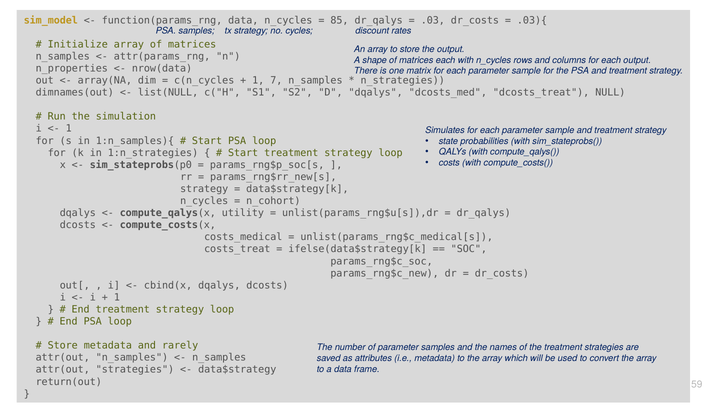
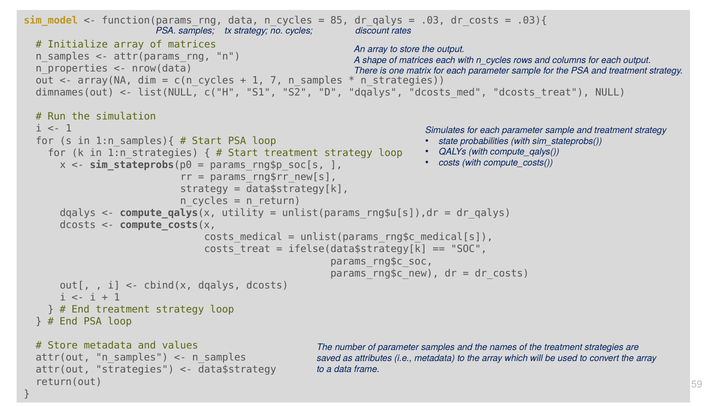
n_cohort: n_cohort -> n_return
rarely: rarely -> values
